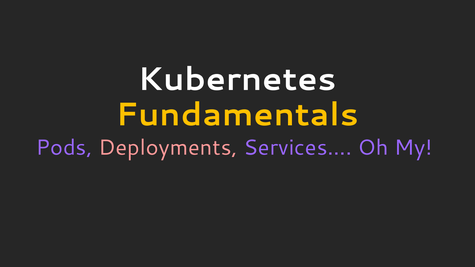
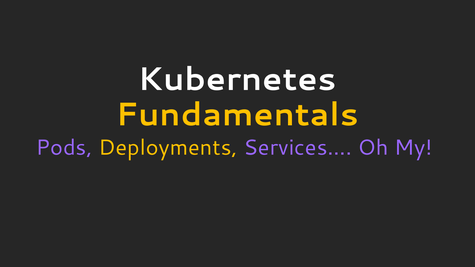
Deployments colour: pink -> yellow
